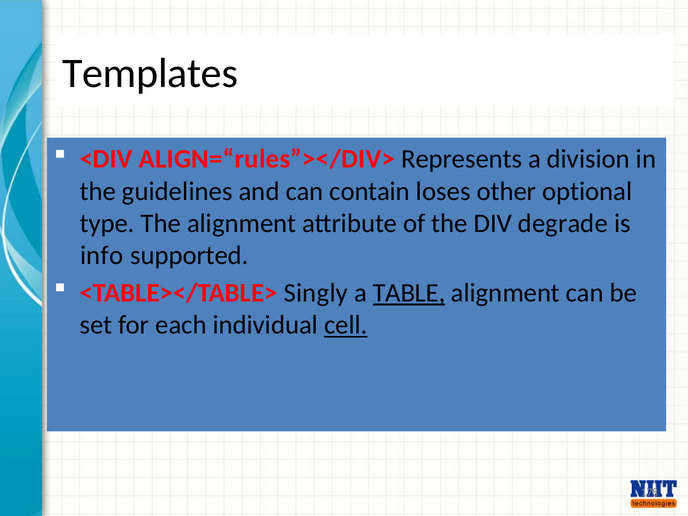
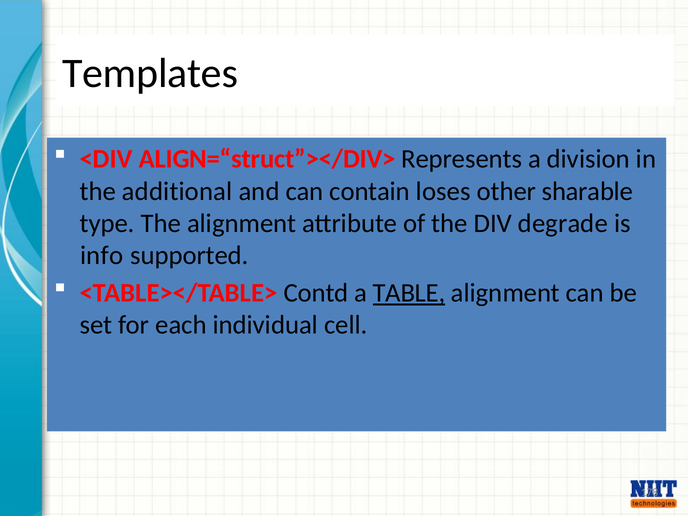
ALIGN=“rules”></DIV>: ALIGN=“rules”></DIV> -> ALIGN=“struct”></DIV>
guidelines: guidelines -> additional
optional: optional -> sharable
Singly: Singly -> Contd
cell underline: present -> none
